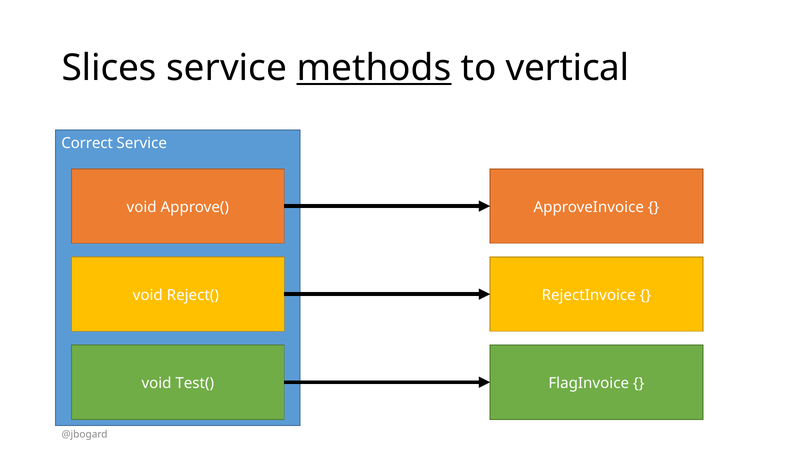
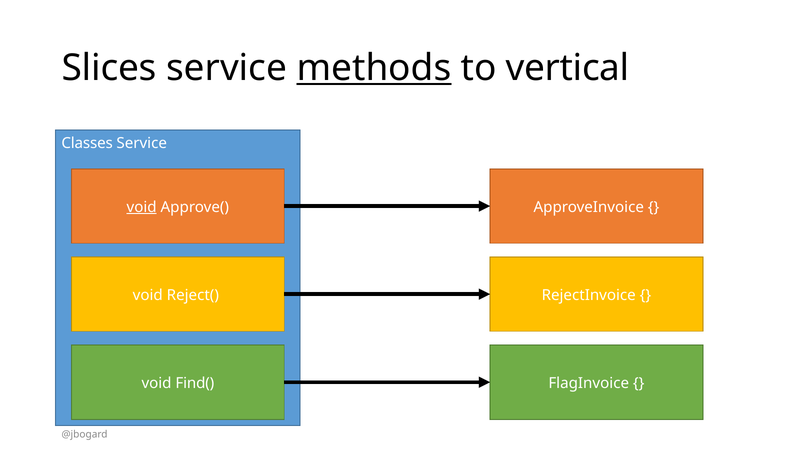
Correct: Correct -> Classes
void at (142, 207) underline: none -> present
Test(: Test( -> Find(
